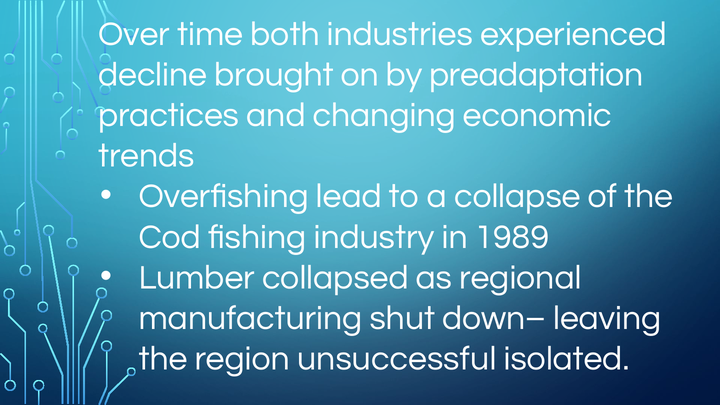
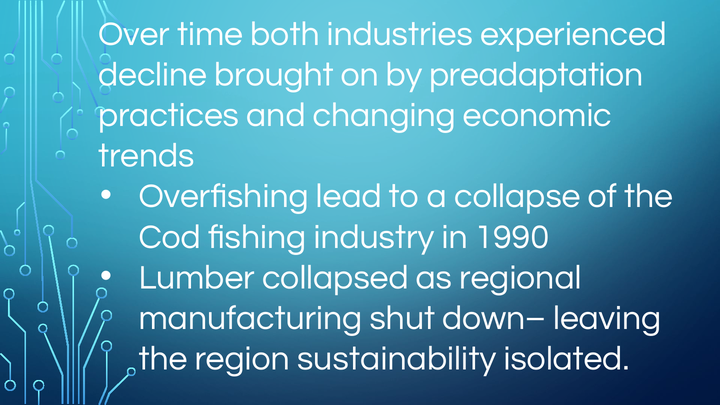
1989: 1989 -> 1990
unsuccessful: unsuccessful -> sustainability
